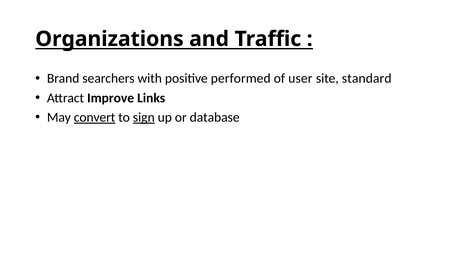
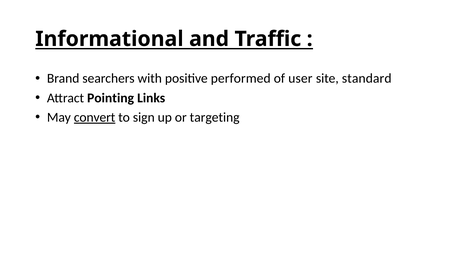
Organizations: Organizations -> Informational
Improve: Improve -> Pointing
sign underline: present -> none
database: database -> targeting
